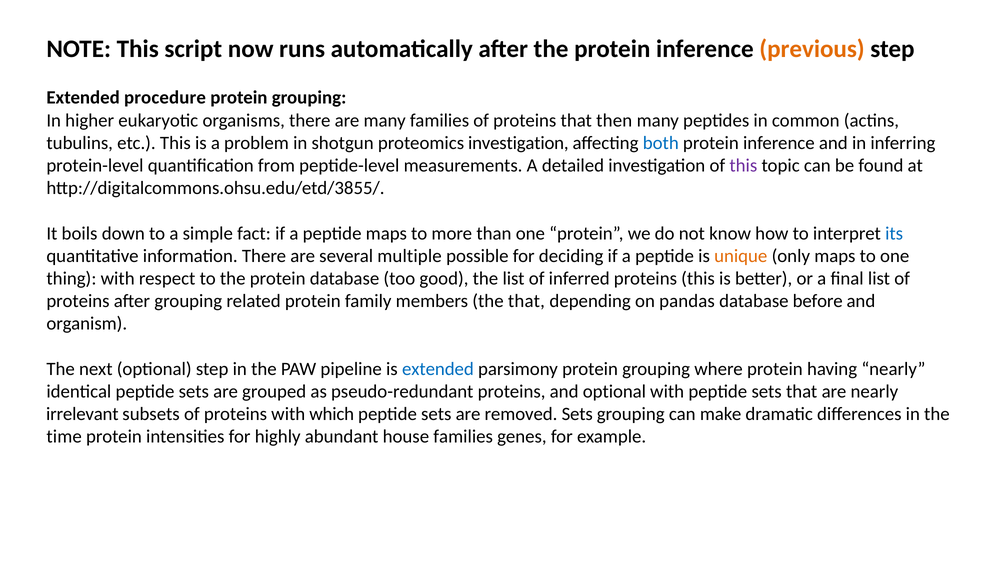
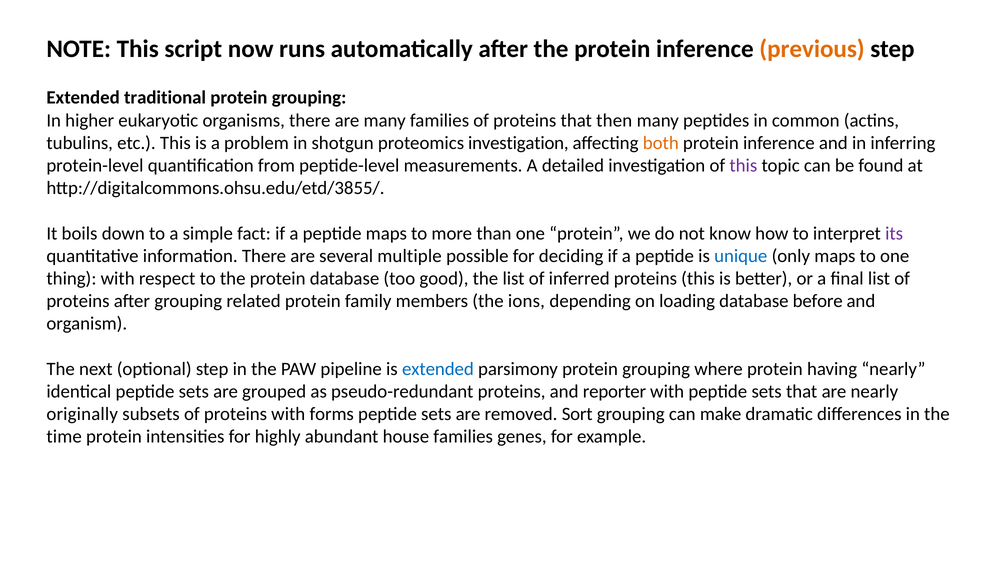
procedure: procedure -> traditional
both colour: blue -> orange
its colour: blue -> purple
unique colour: orange -> blue
the that: that -> ions
pandas: pandas -> loading
and optional: optional -> reporter
irrelevant: irrelevant -> originally
which: which -> forms
removed Sets: Sets -> Sort
